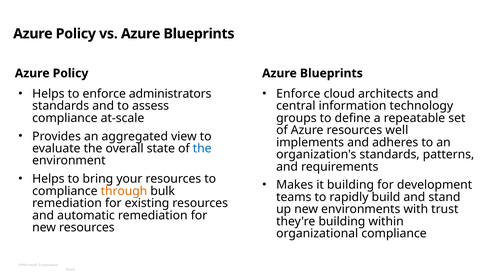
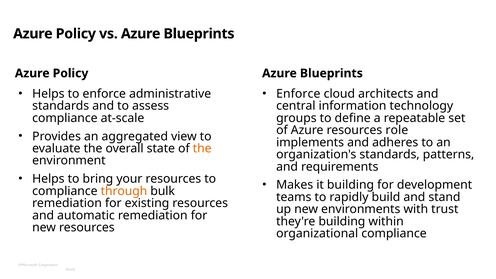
administrators: administrators -> administrative
well: well -> role
the at (202, 148) colour: blue -> orange
